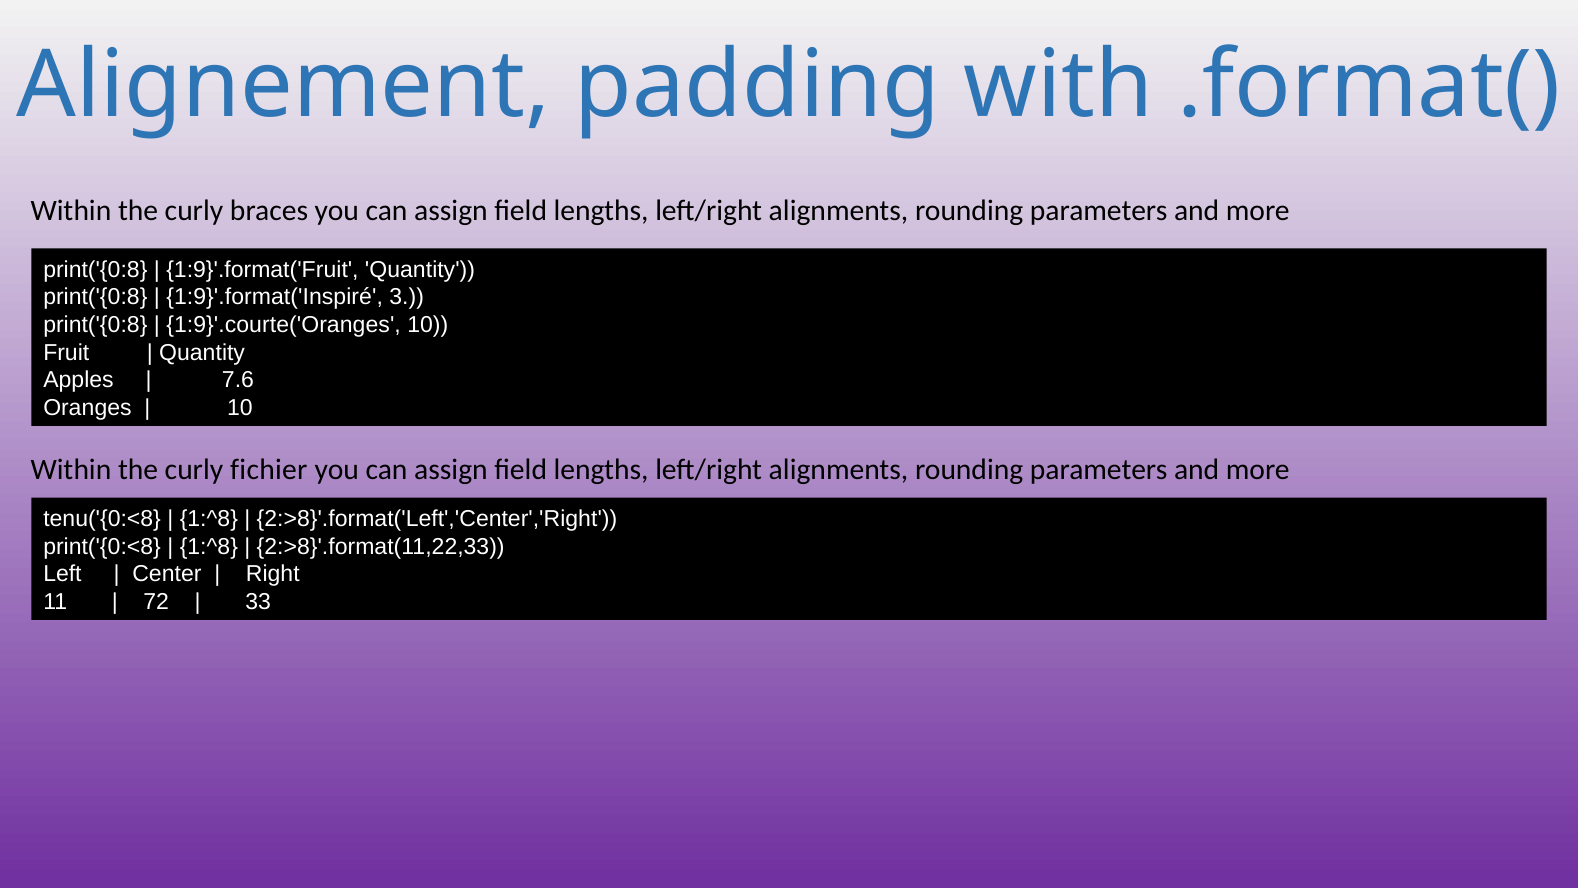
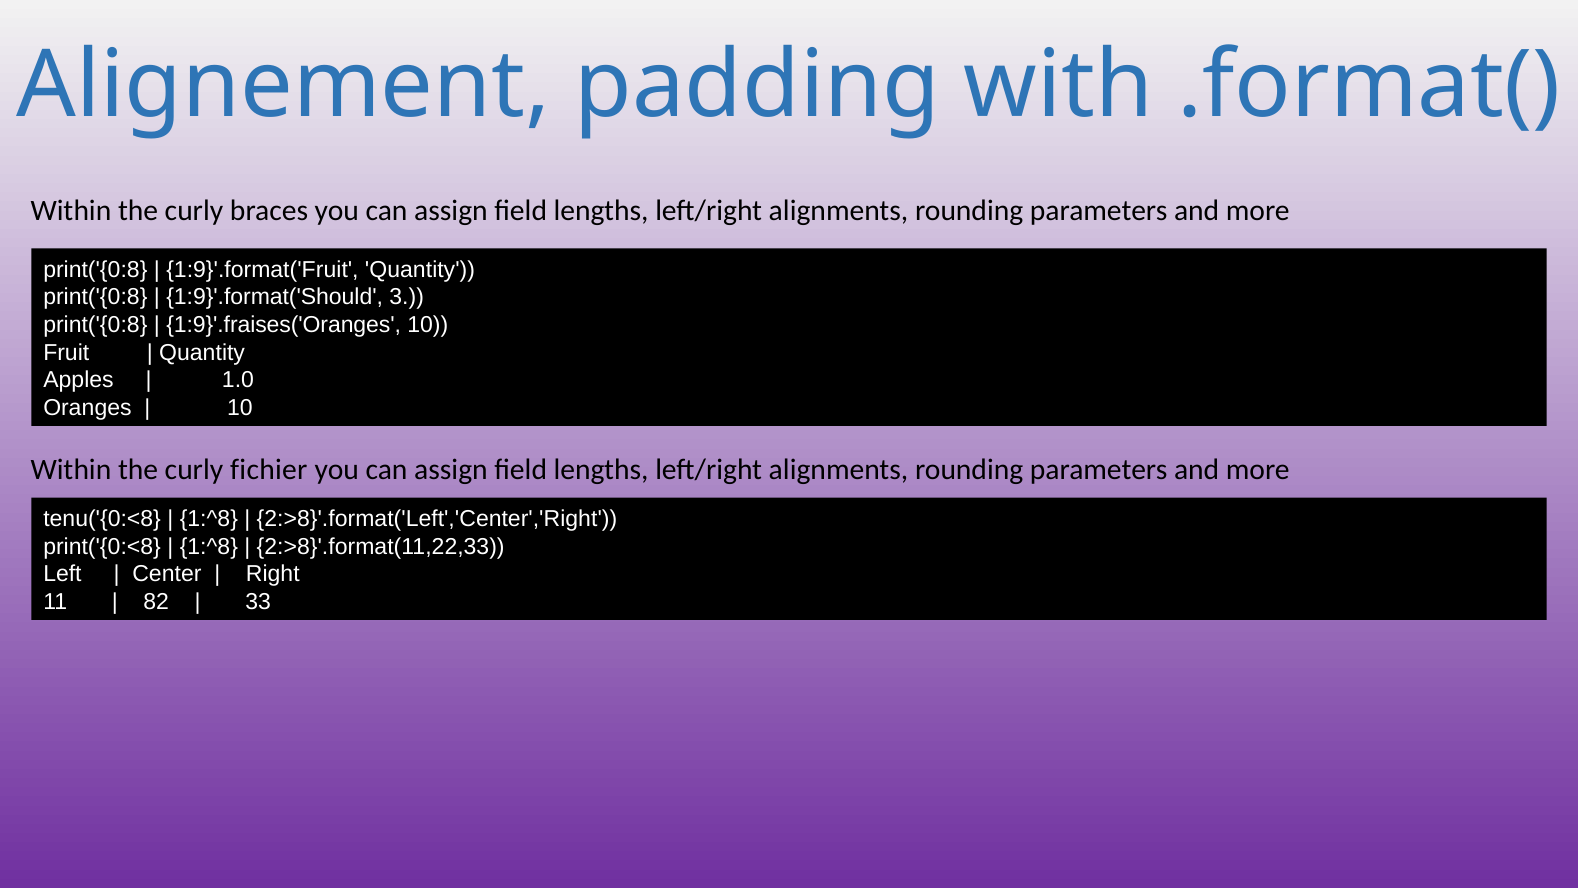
1:9}'.format('Inspiré: 1:9}'.format('Inspiré -> 1:9}'.format('Should
1:9}'.courte('Oranges: 1:9}'.courte('Oranges -> 1:9}'.fraises('Oranges
7.6: 7.6 -> 1.0
72: 72 -> 82
